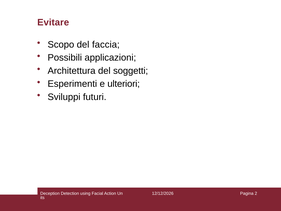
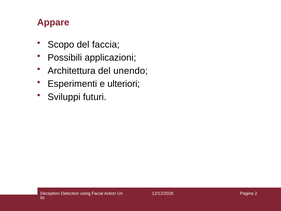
Evitare: Evitare -> Appare
soggetti: soggetti -> unendo
